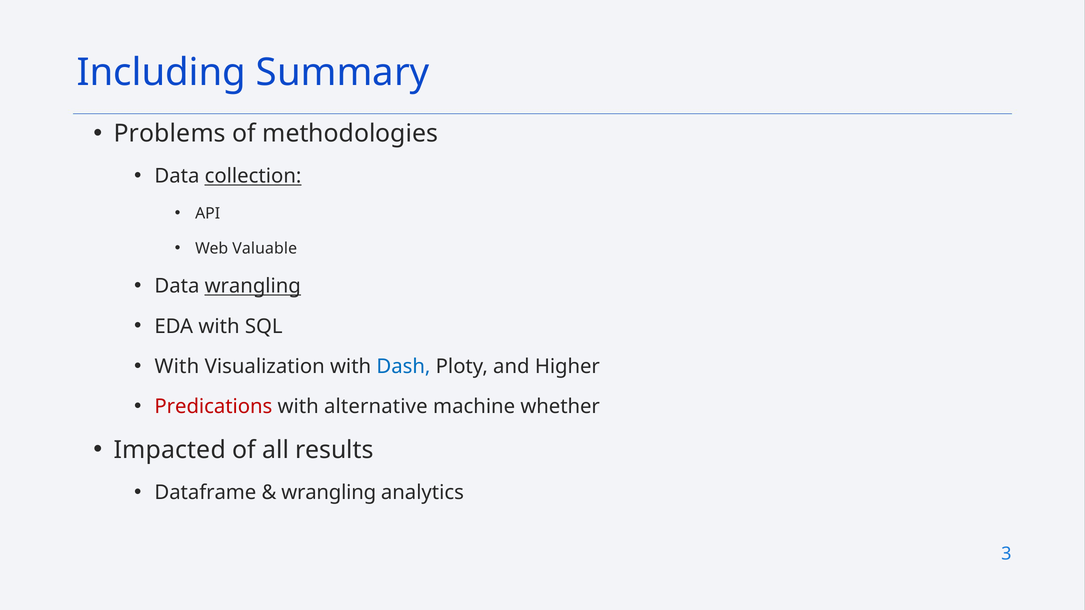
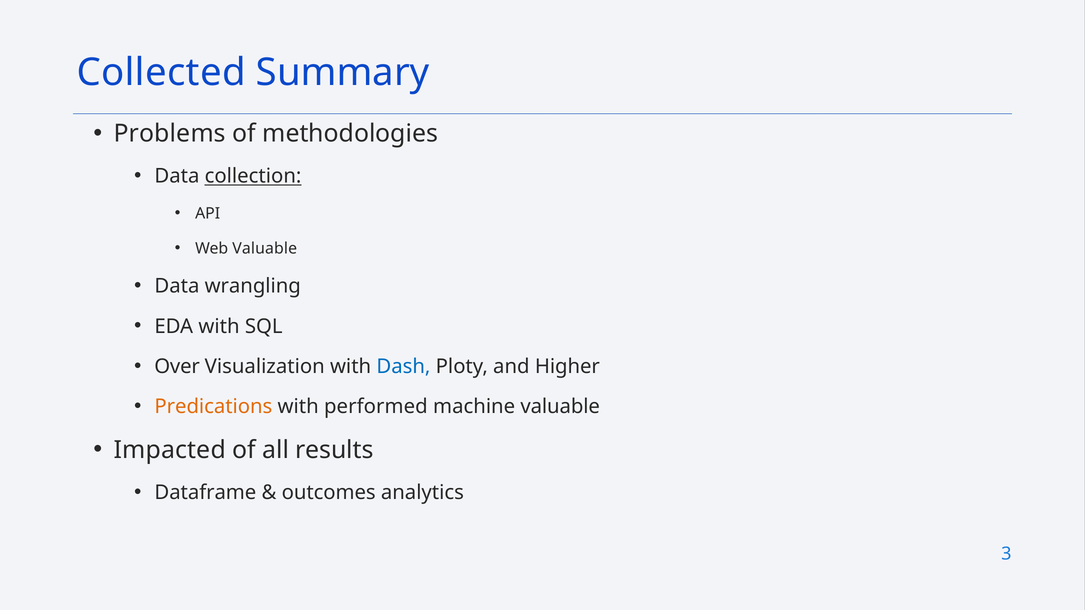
Including: Including -> Collected
wrangling at (253, 286) underline: present -> none
With at (177, 367): With -> Over
Predications colour: red -> orange
alternative: alternative -> performed
machine whether: whether -> valuable
wrangling at (329, 493): wrangling -> outcomes
